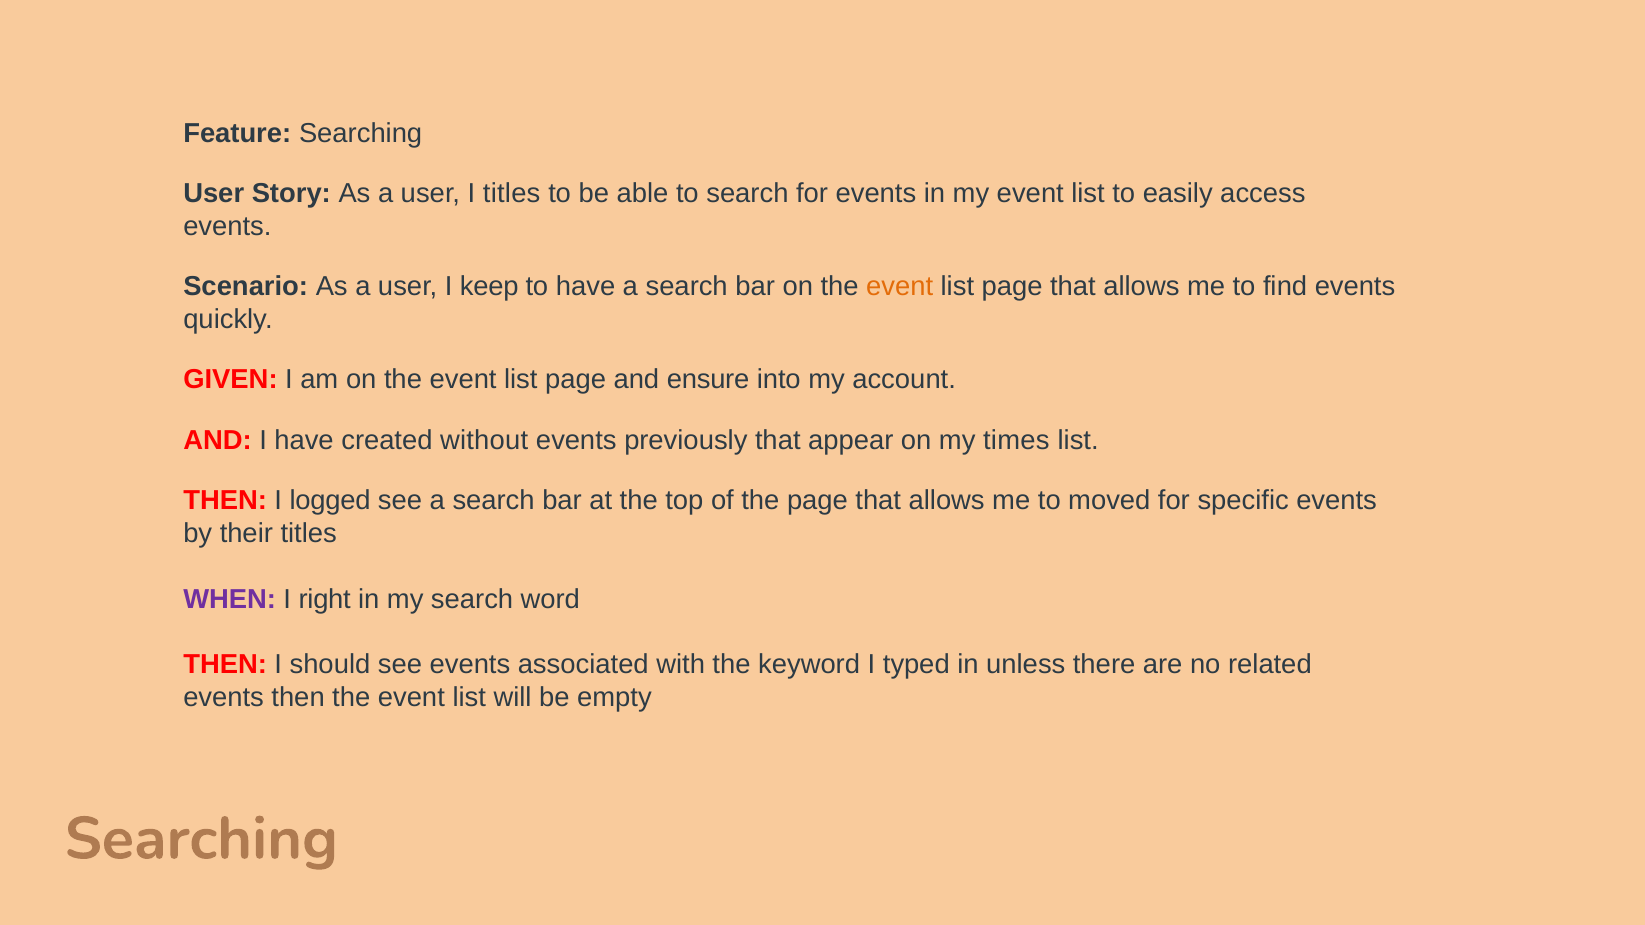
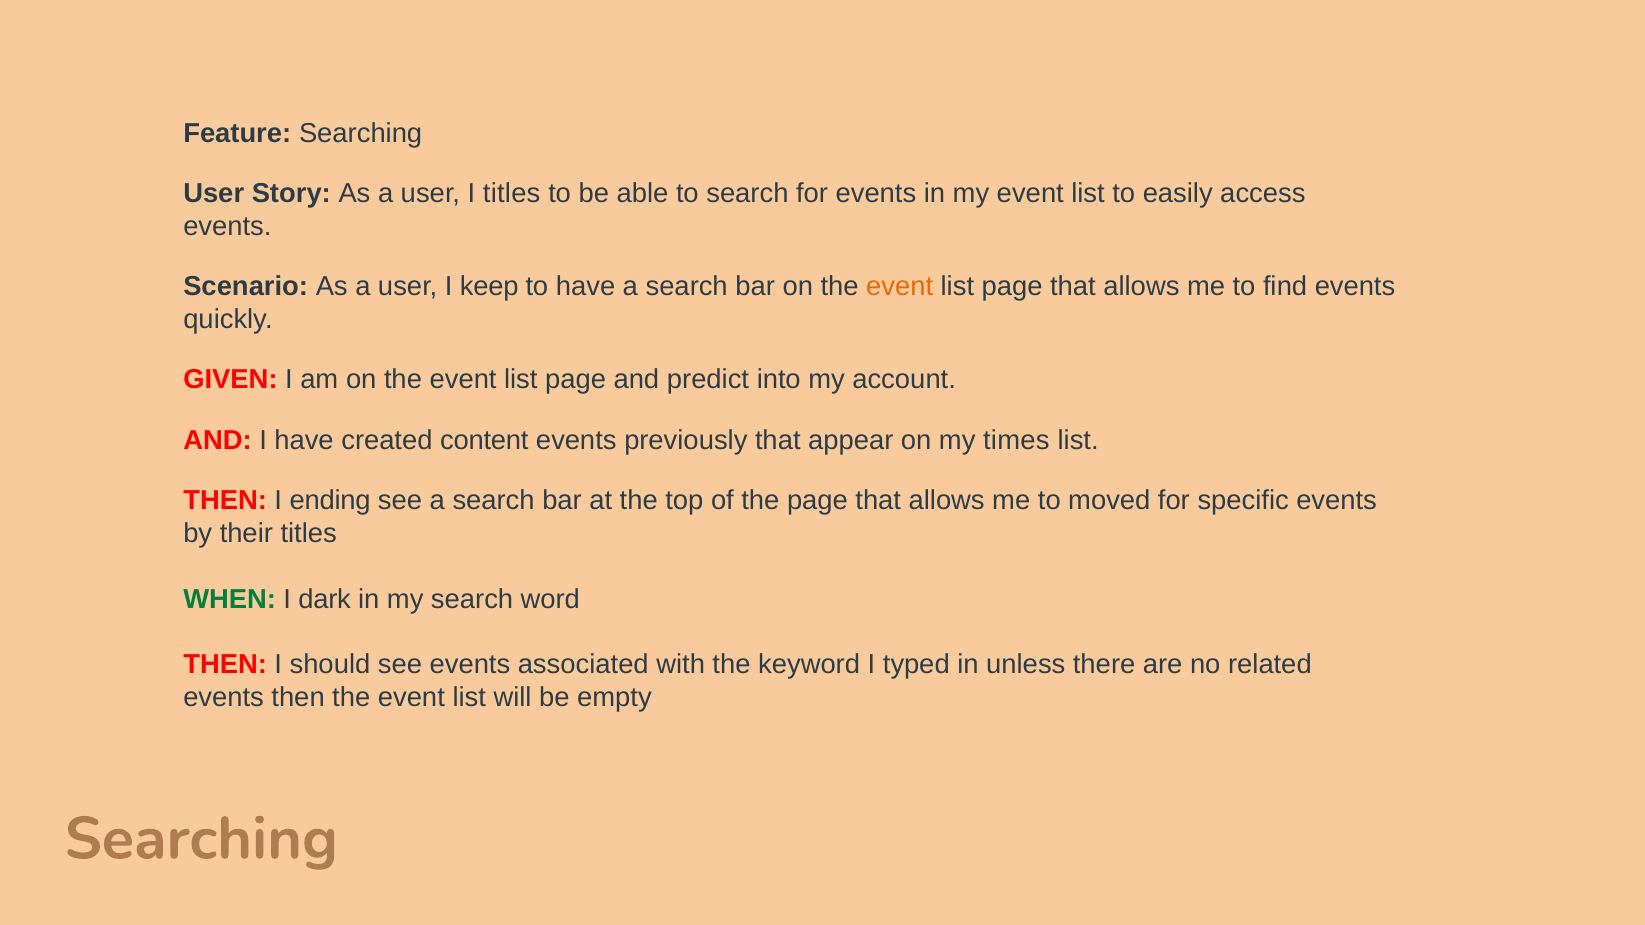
ensure: ensure -> predict
without: without -> content
logged: logged -> ending
WHEN colour: purple -> green
right: right -> dark
